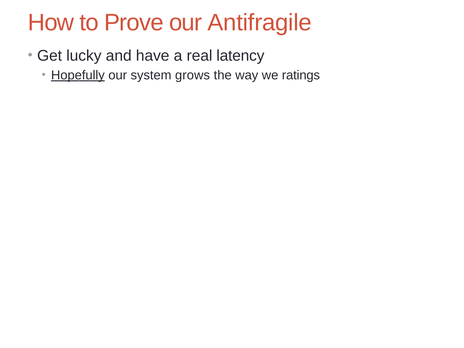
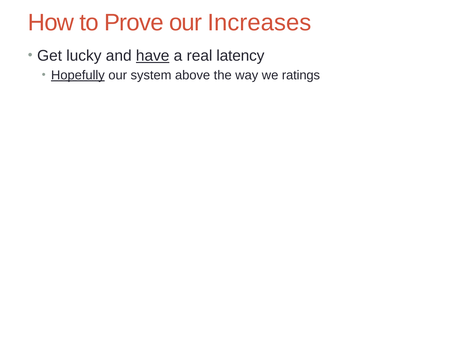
Antifragile: Antifragile -> Increases
have underline: none -> present
grows: grows -> above
